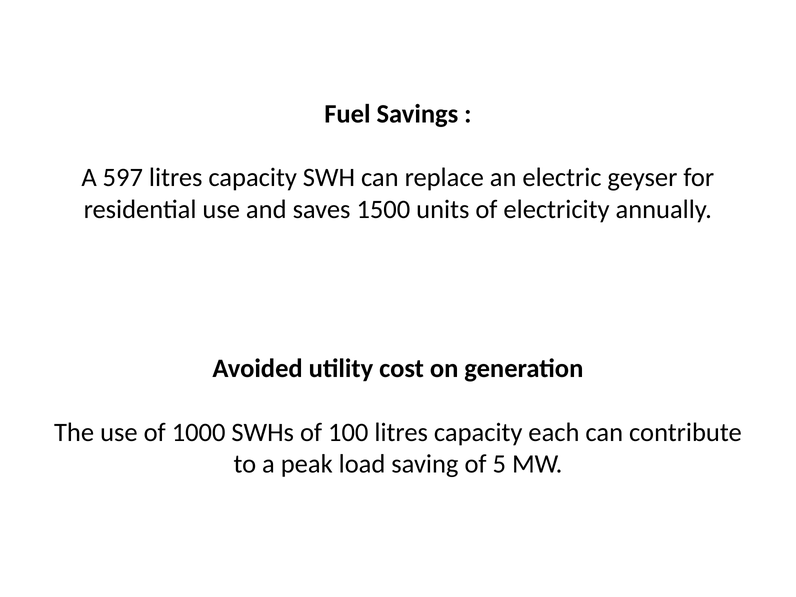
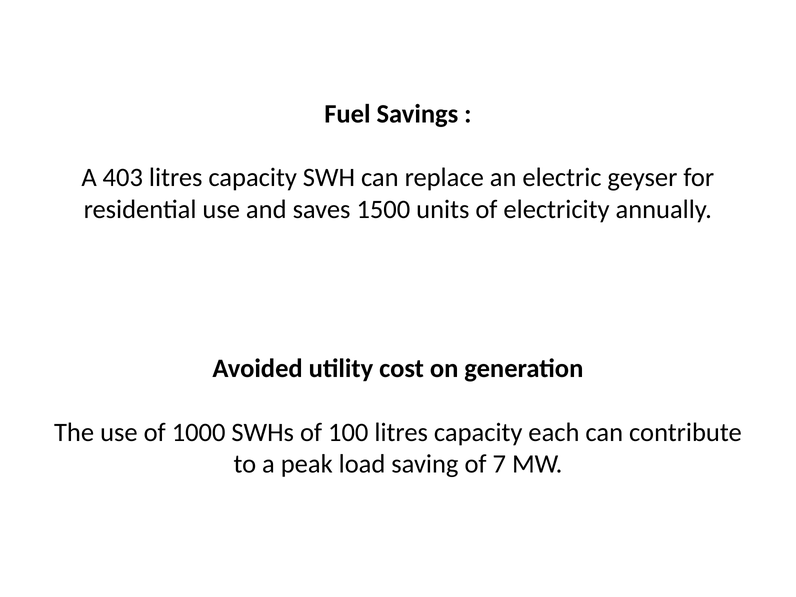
597: 597 -> 403
5: 5 -> 7
